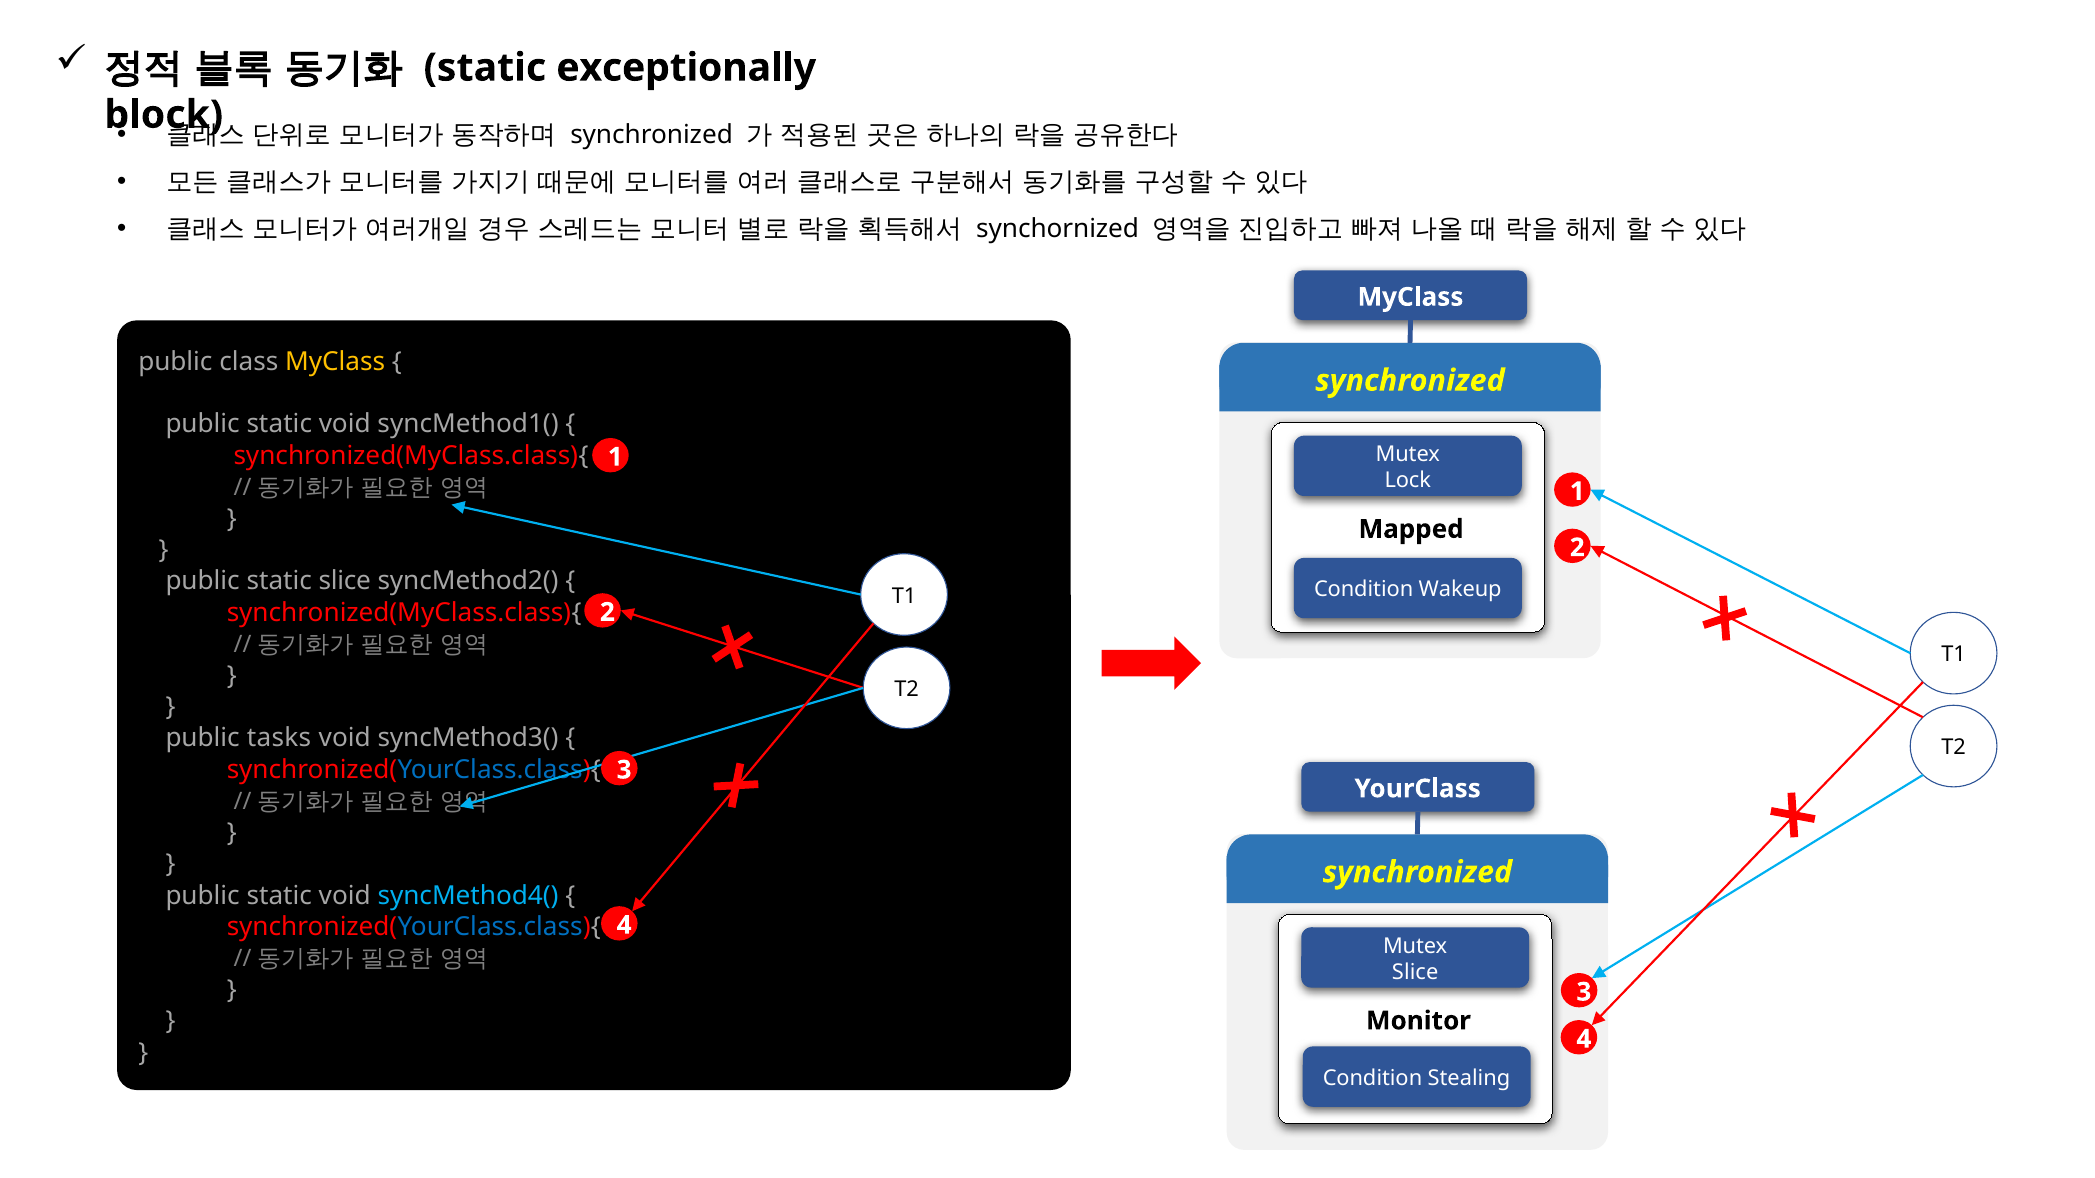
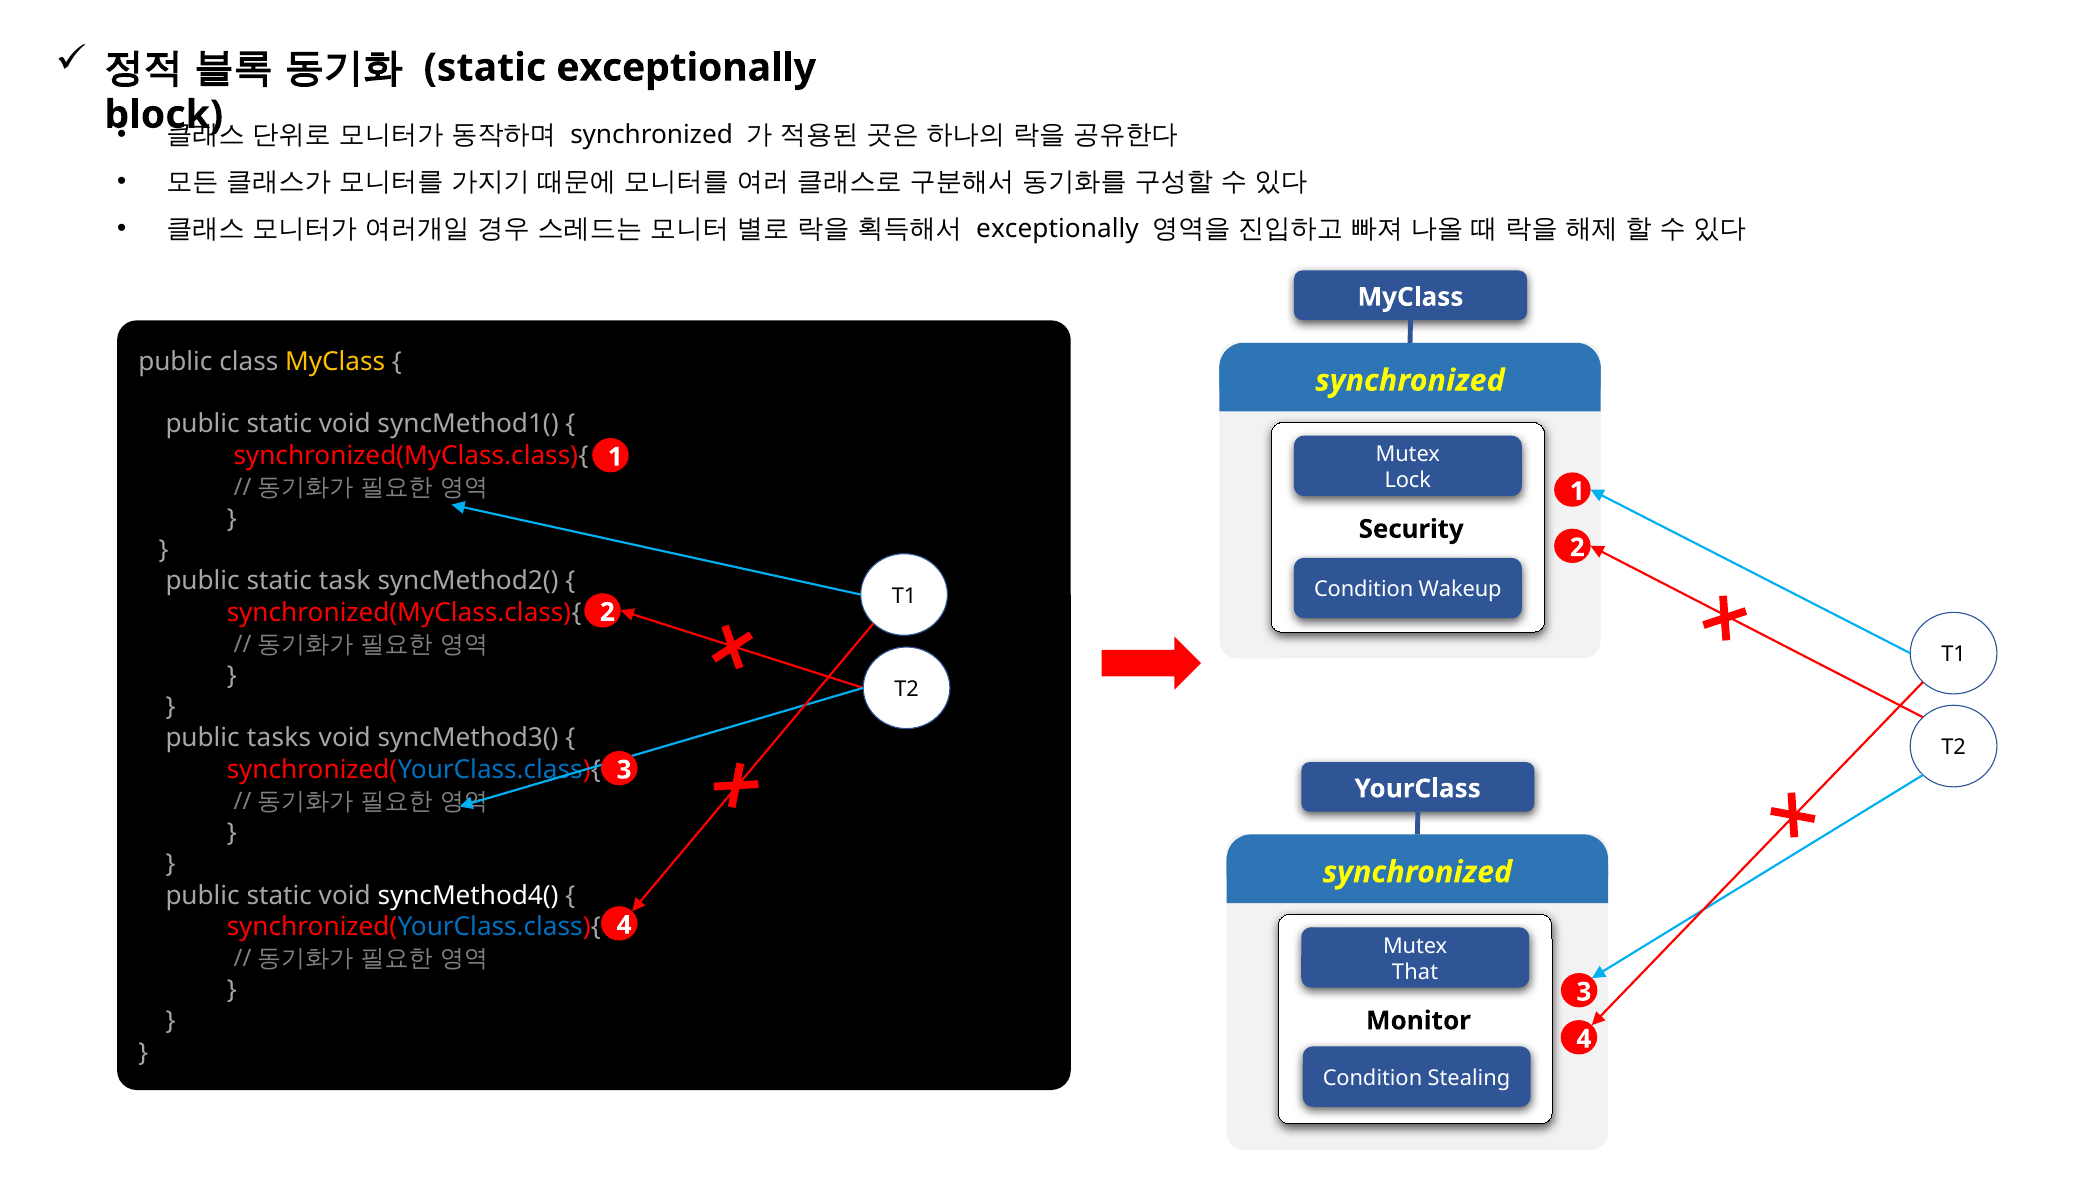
synchornized at (1058, 229): synchornized -> exceptionally
Mapped: Mapped -> Security
static slice: slice -> task
syncMethod4( colour: light blue -> white
Slice at (1415, 972): Slice -> That
